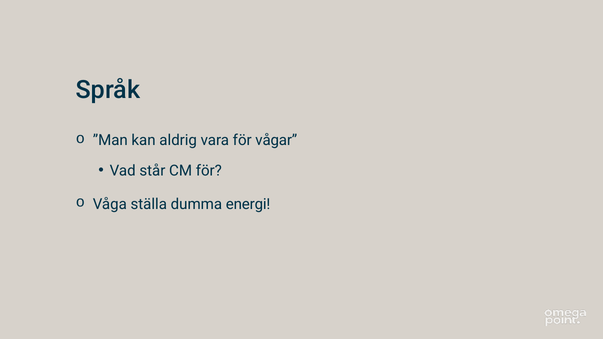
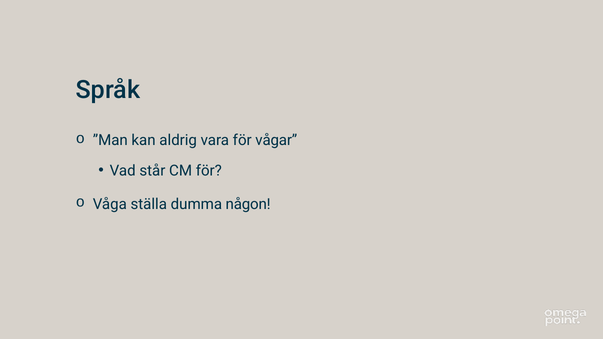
energi: energi -> någon
